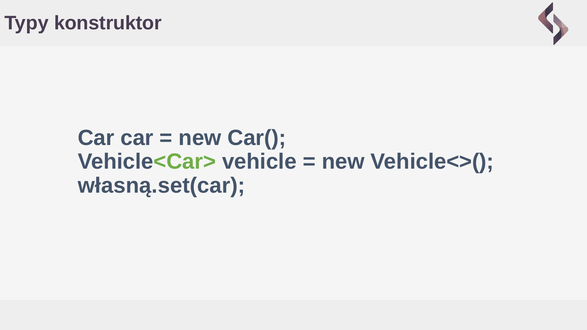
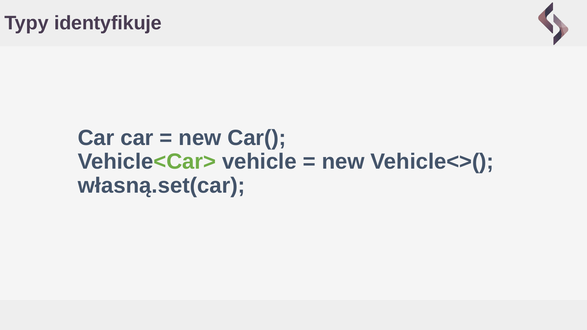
konstruktor: konstruktor -> identyfikuje
